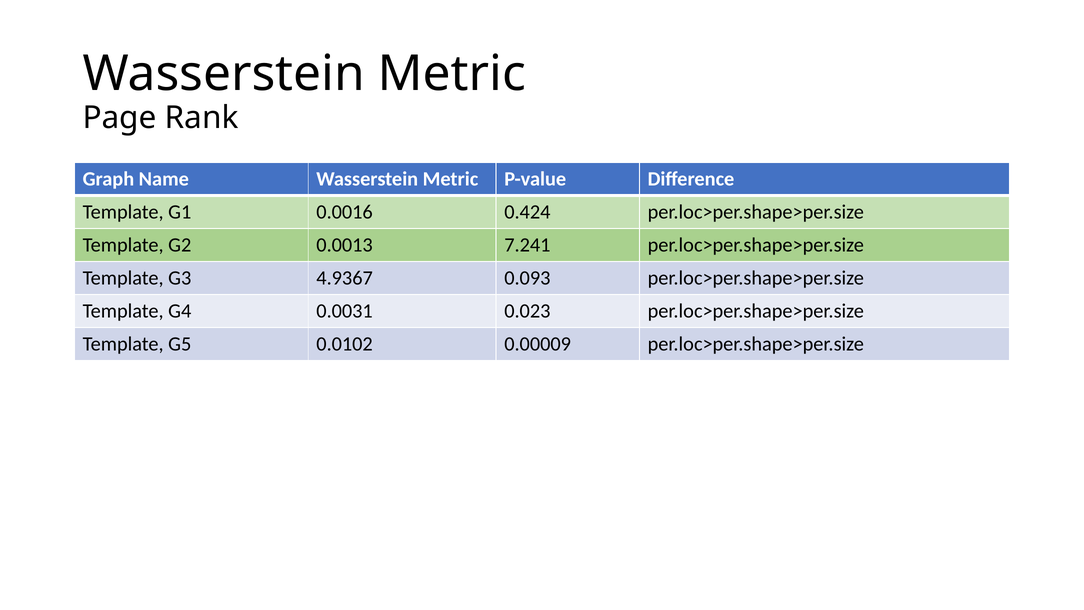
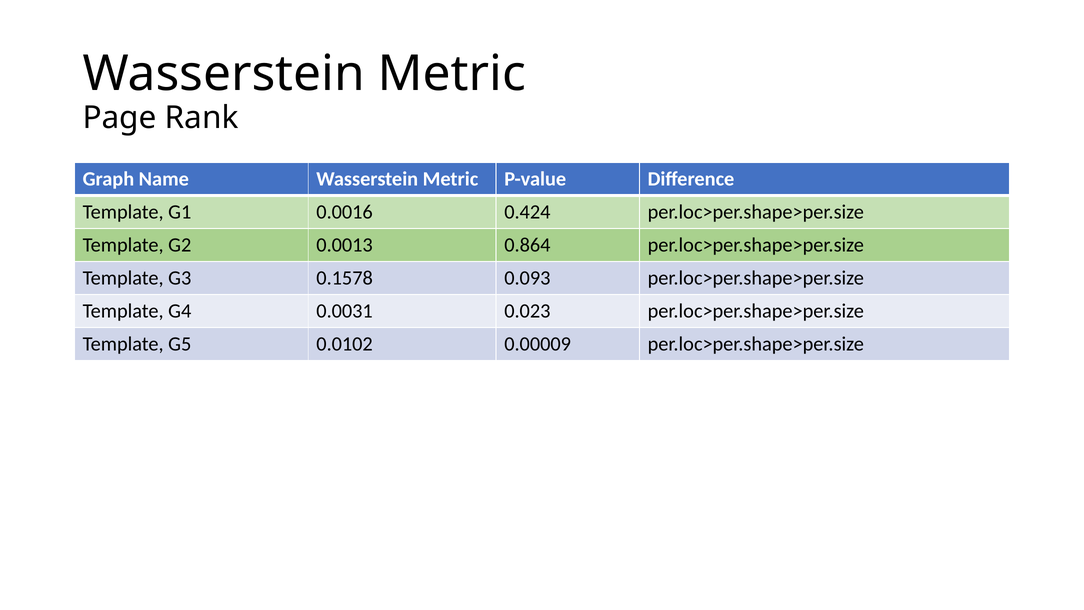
7.241: 7.241 -> 0.864
4.9367: 4.9367 -> 0.1578
